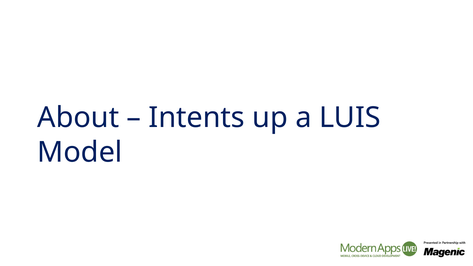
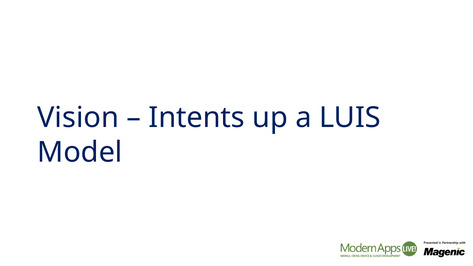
About: About -> Vision
